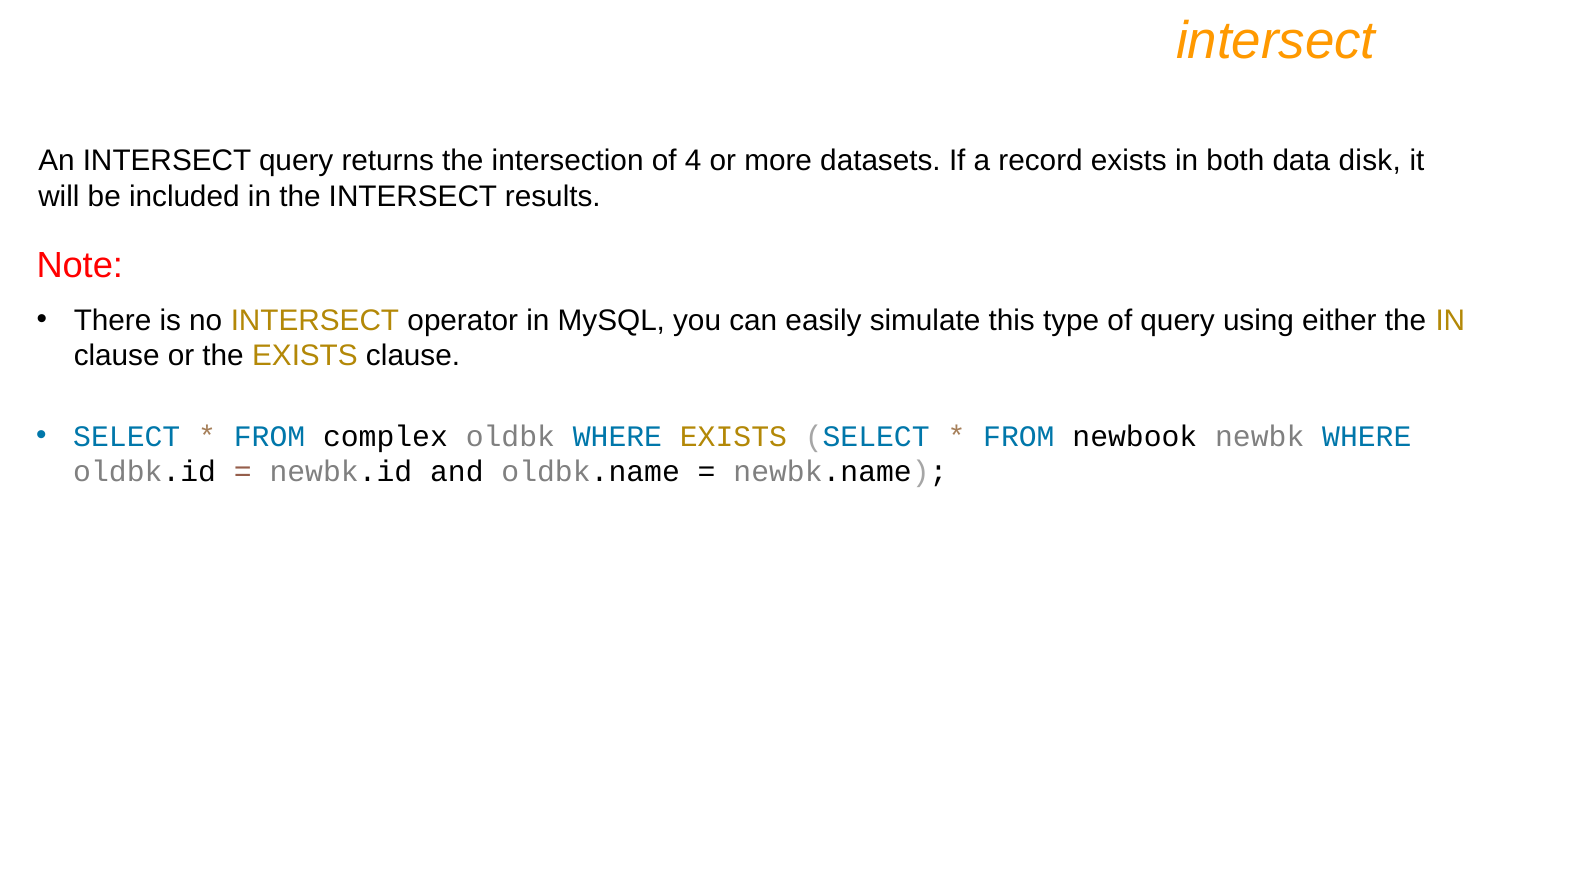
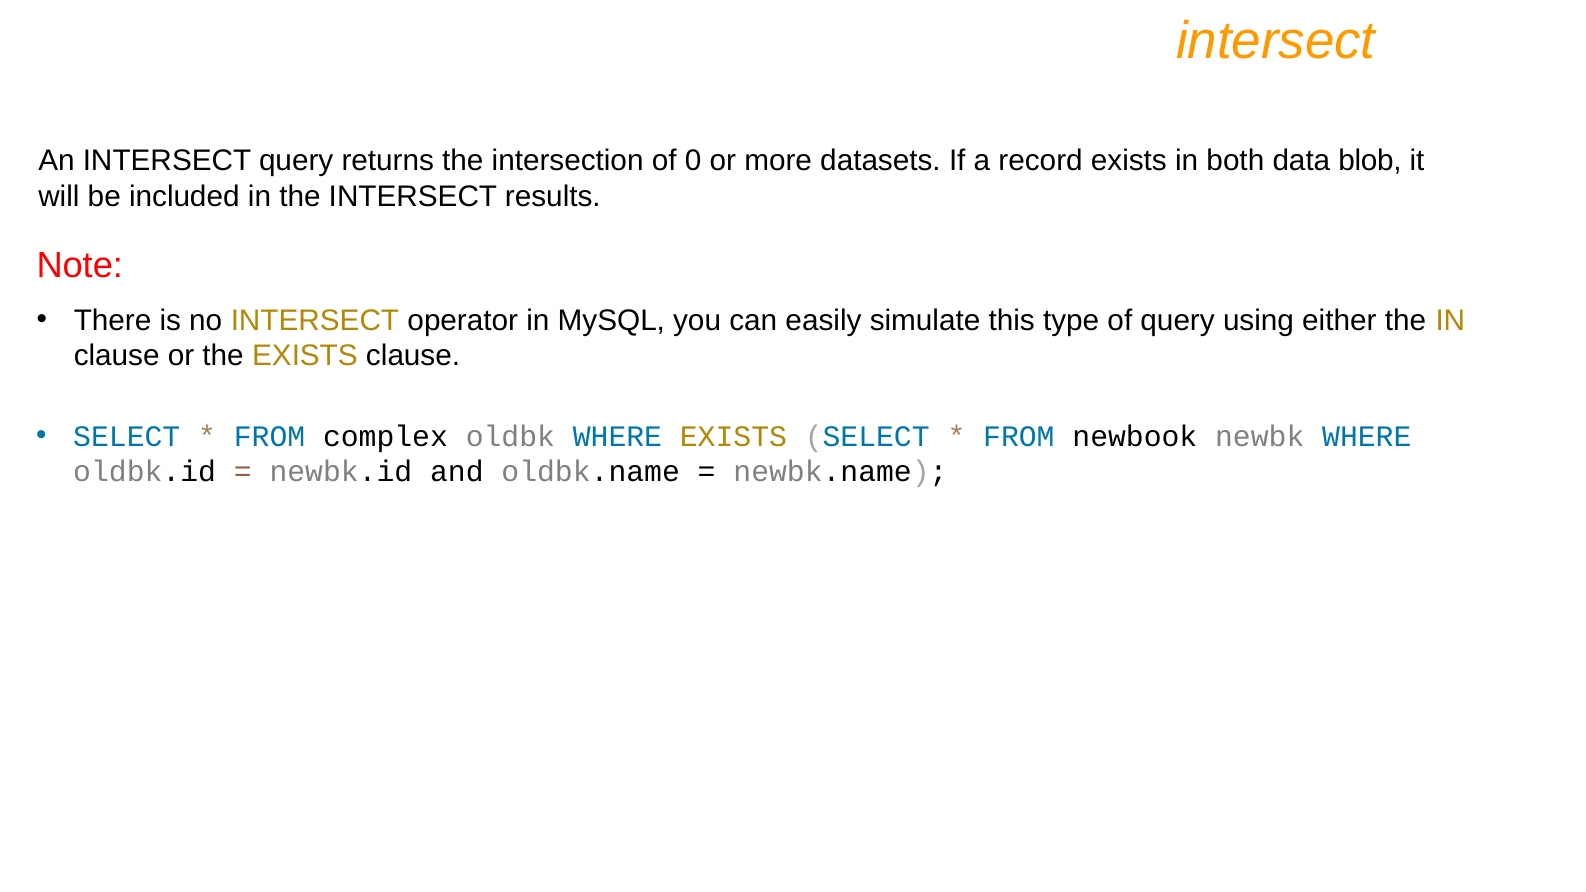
4: 4 -> 0
disk: disk -> blob
